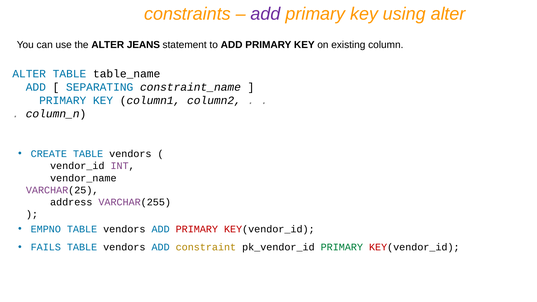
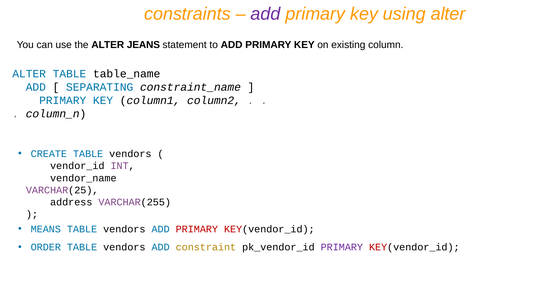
EMPNO: EMPNO -> MEANS
FAILS: FAILS -> ORDER
PRIMARY at (342, 247) colour: green -> purple
